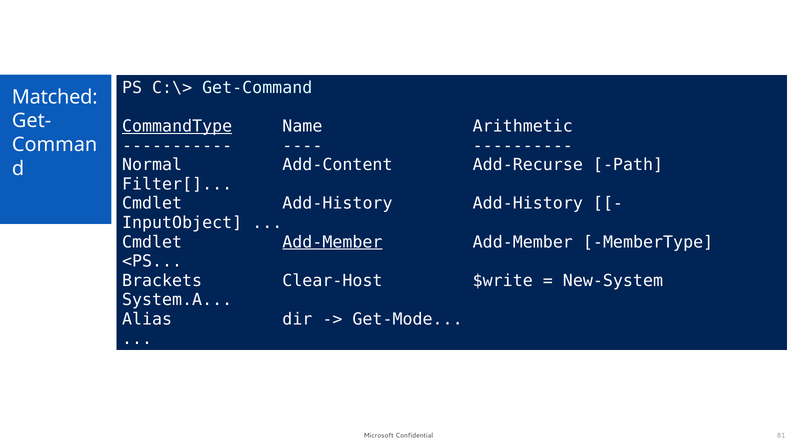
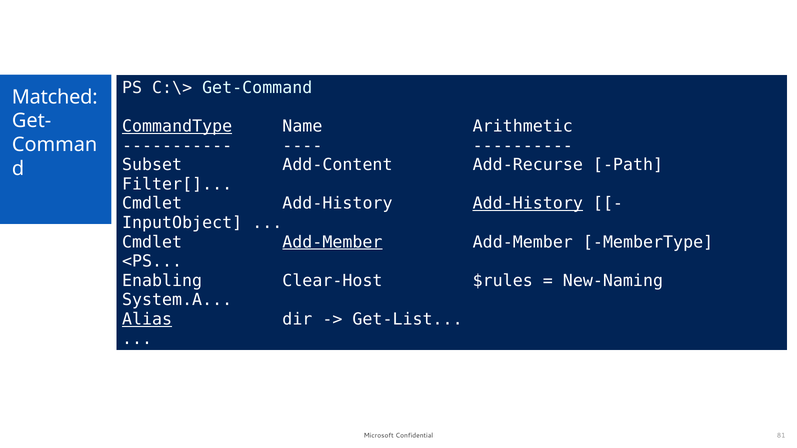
Normal: Normal -> Subset
Add-History at (528, 204) underline: none -> present
Brackets: Brackets -> Enabling
$write: $write -> $rules
New-System: New-System -> New-Naming
Alias underline: none -> present
Get-Mode: Get-Mode -> Get-List
